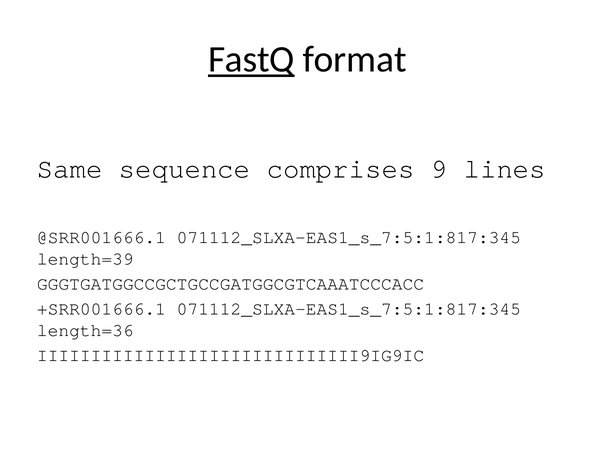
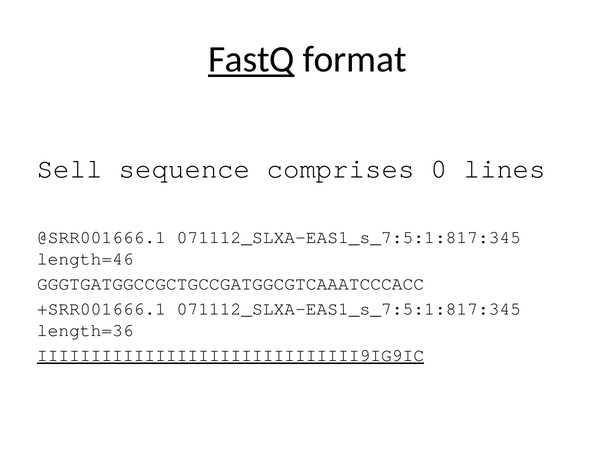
Same: Same -> Sell
9: 9 -> 0
length=39: length=39 -> length=46
IIIIIIIIIIIIIIIIIIIIIIIIIIIIII9IG9IC underline: none -> present
